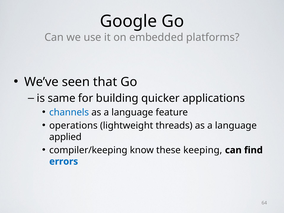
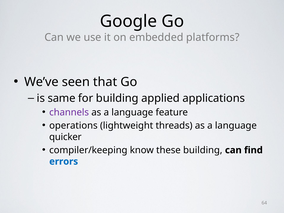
quicker: quicker -> applied
channels colour: blue -> purple
applied: applied -> quicker
these keeping: keeping -> building
